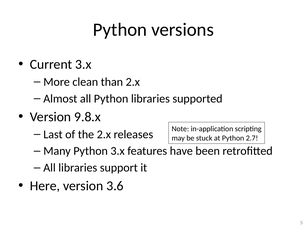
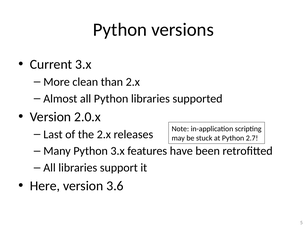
9.8.x: 9.8.x -> 2.0.x
